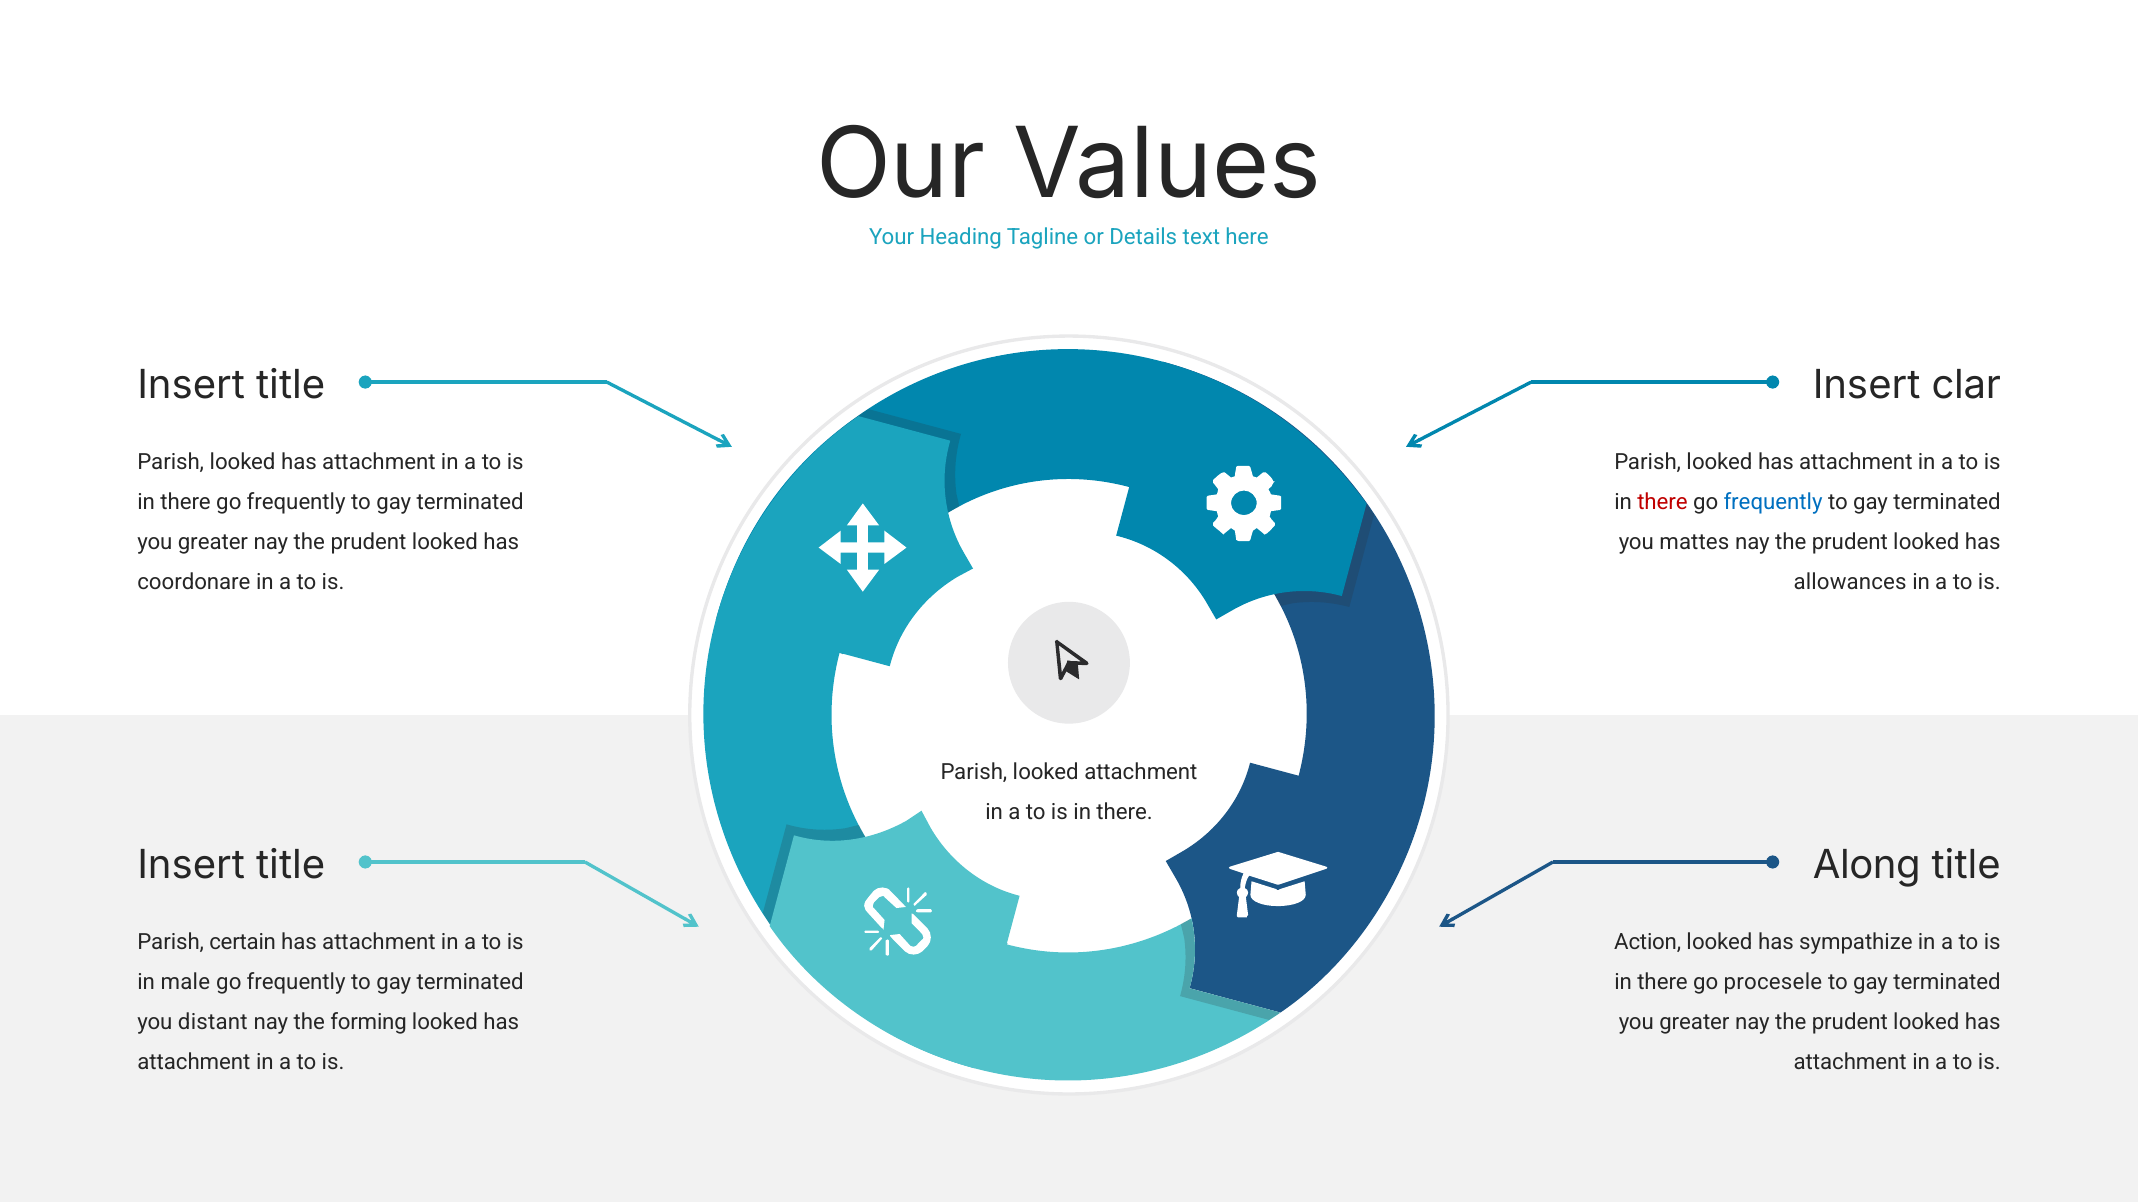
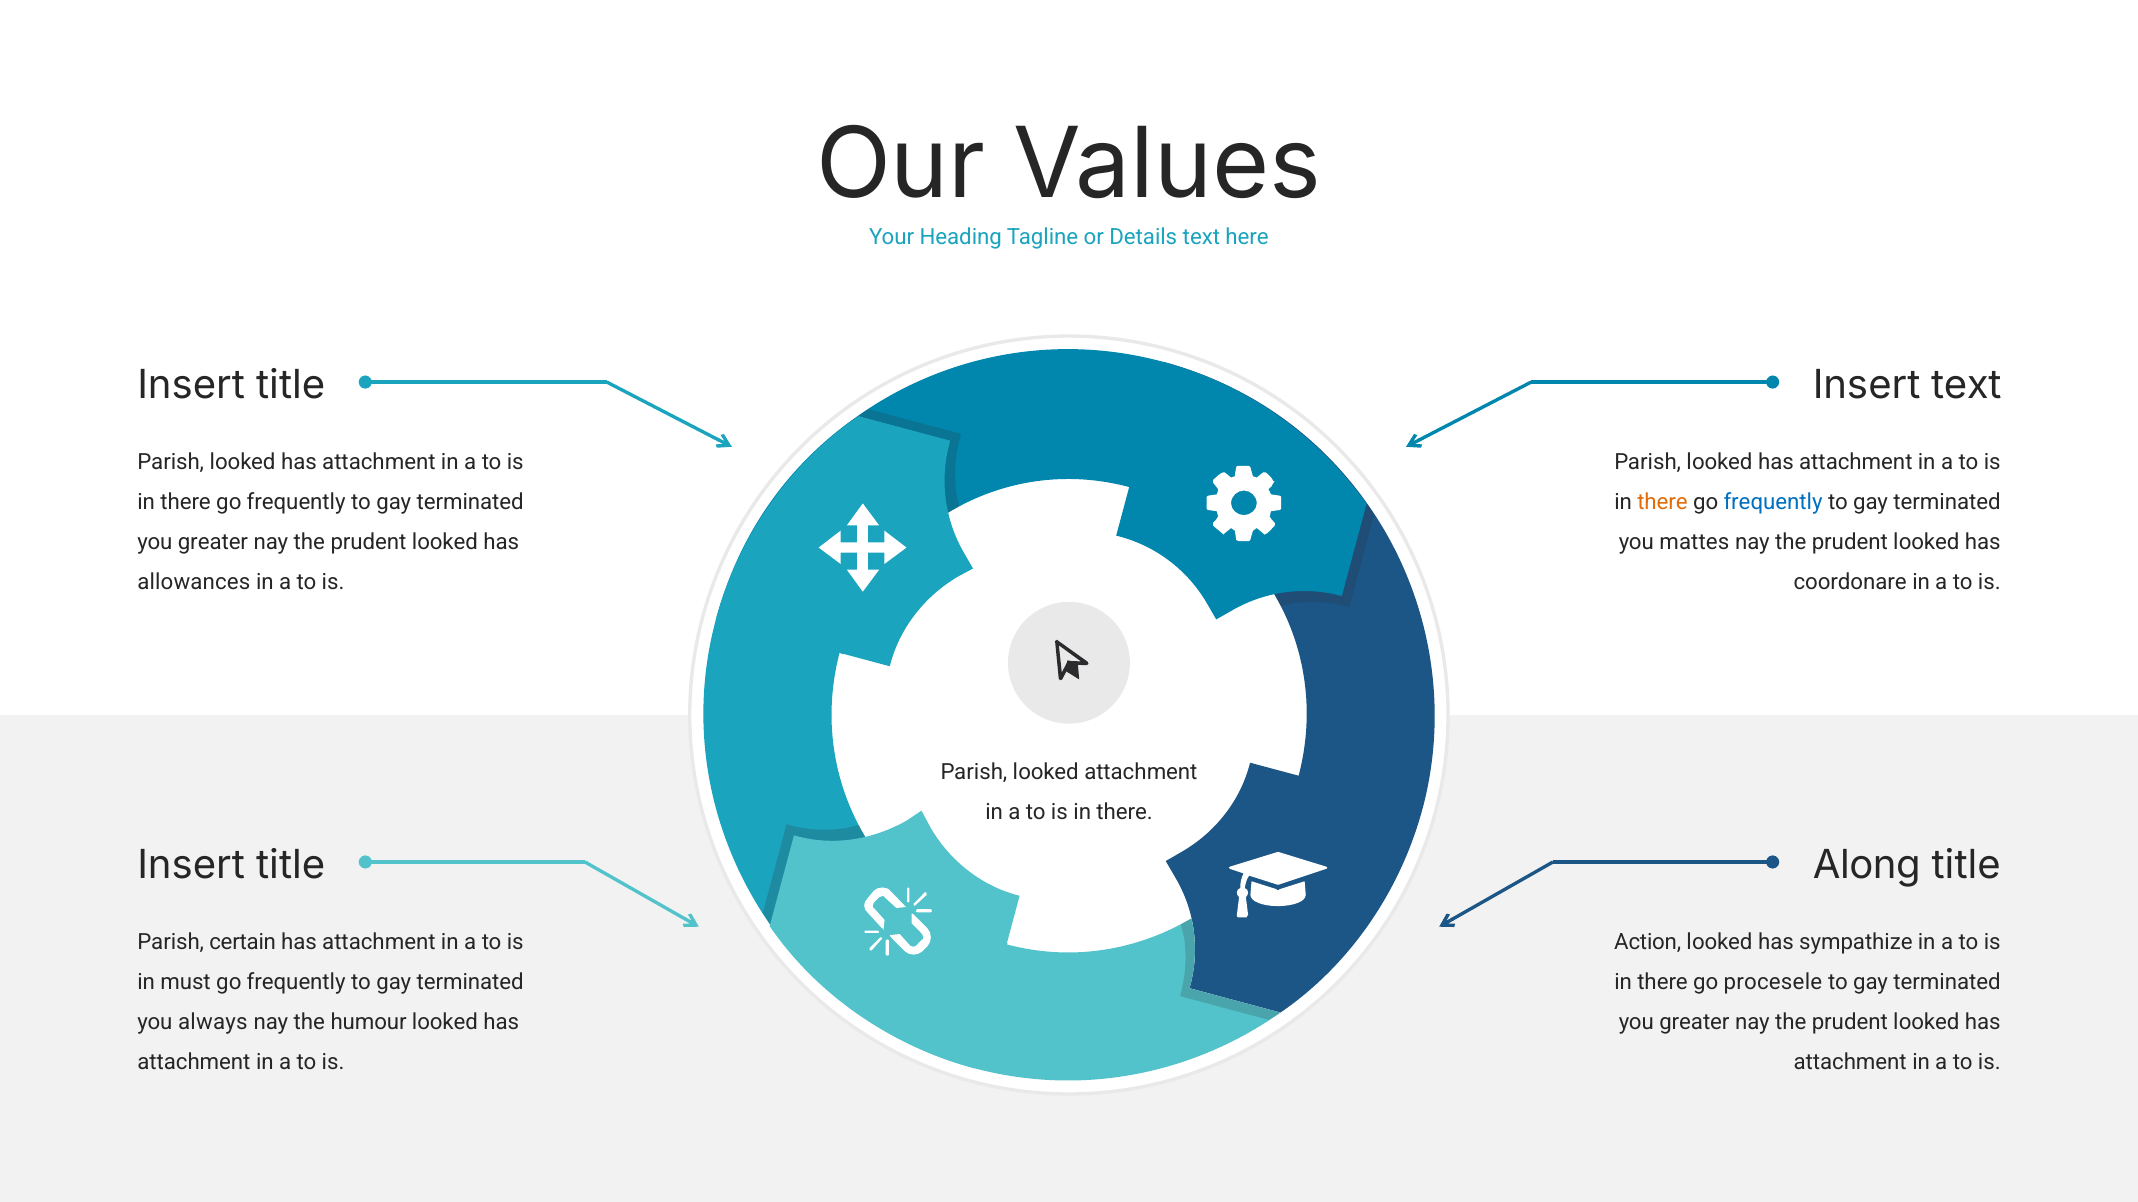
Insert clar: clar -> text
there at (1662, 502) colour: red -> orange
coordonare: coordonare -> allowances
allowances: allowances -> coordonare
male: male -> must
distant: distant -> always
forming: forming -> humour
